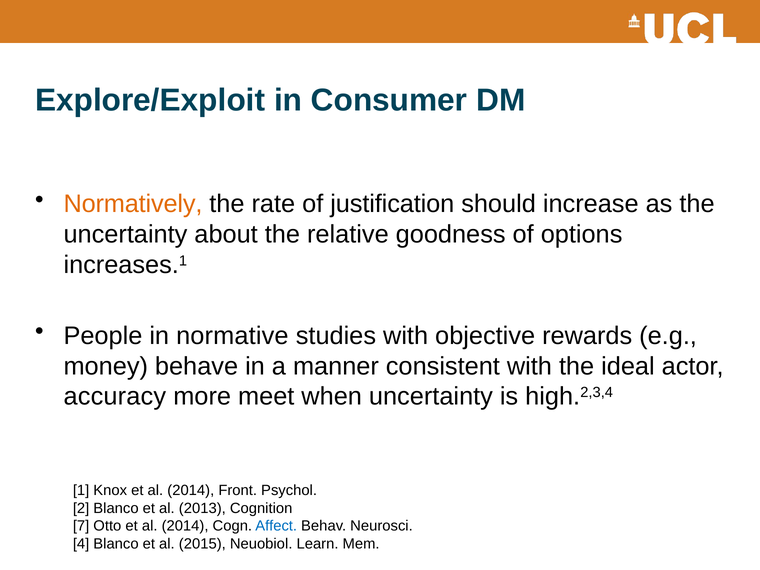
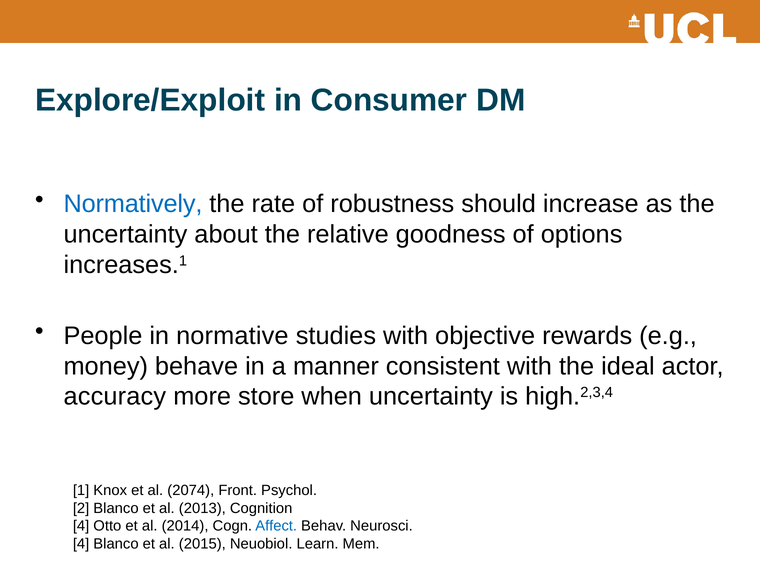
Normatively colour: orange -> blue
justification: justification -> robustness
meet: meet -> store
Knox et al 2014: 2014 -> 2074
7 at (81, 526): 7 -> 4
